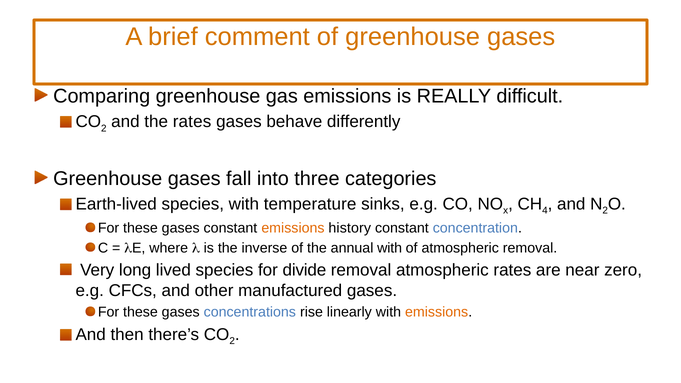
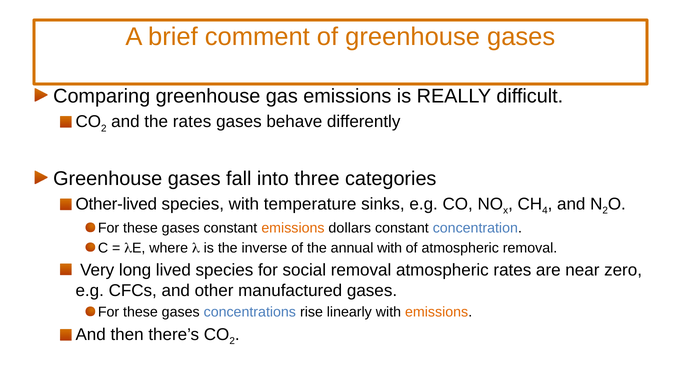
Earth-lived: Earth-lived -> Other-lived
history: history -> dollars
divide: divide -> social
